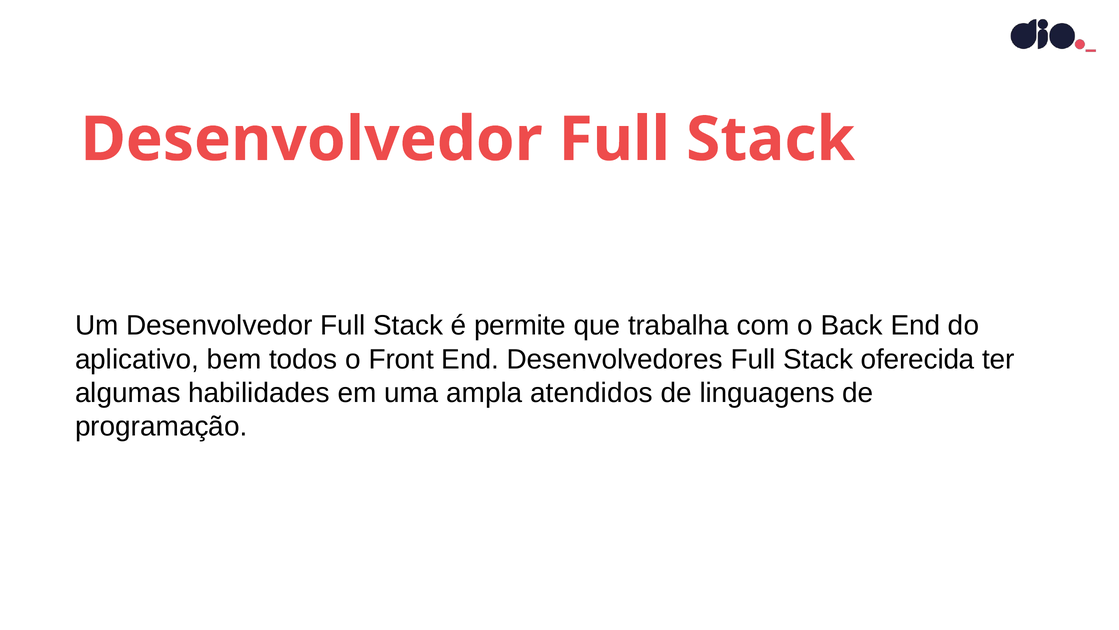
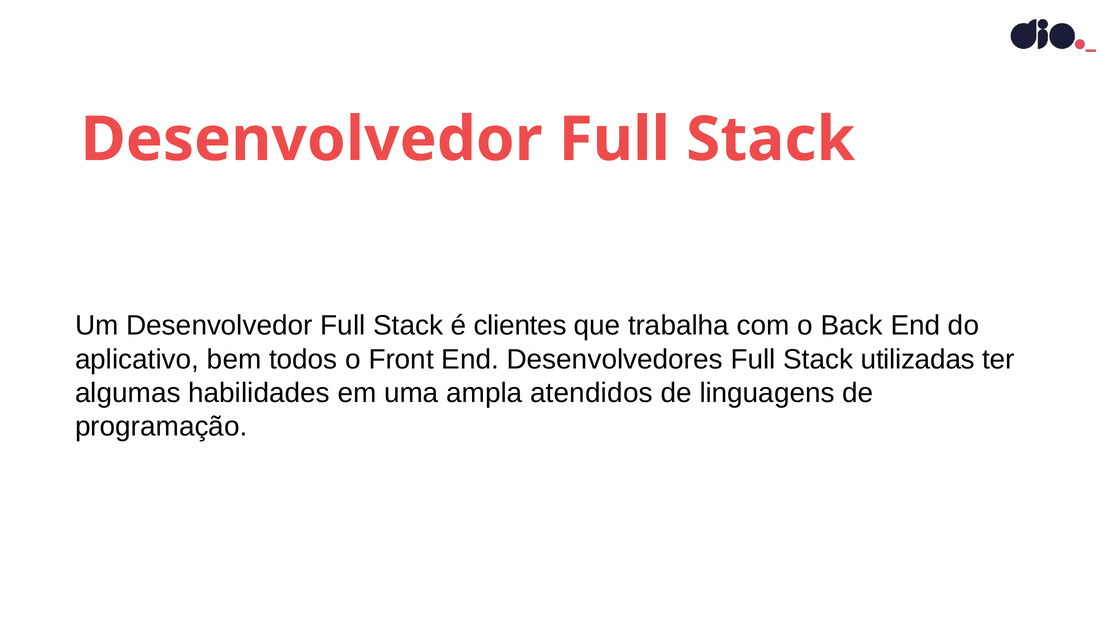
permite: permite -> clientes
oferecida: oferecida -> utilizadas
